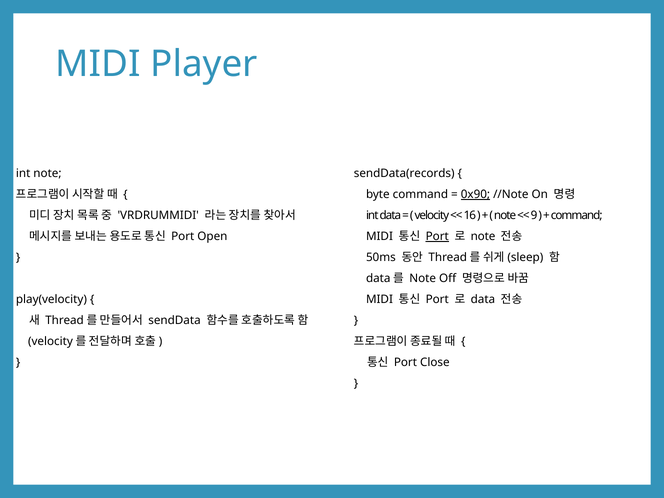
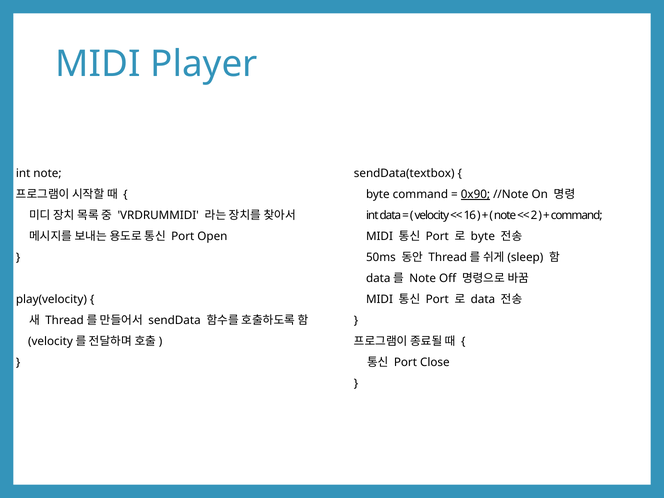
sendData(records: sendData(records -> sendData(textbox
9: 9 -> 2
Port at (437, 237) underline: present -> none
note at (483, 237): note -> byte
